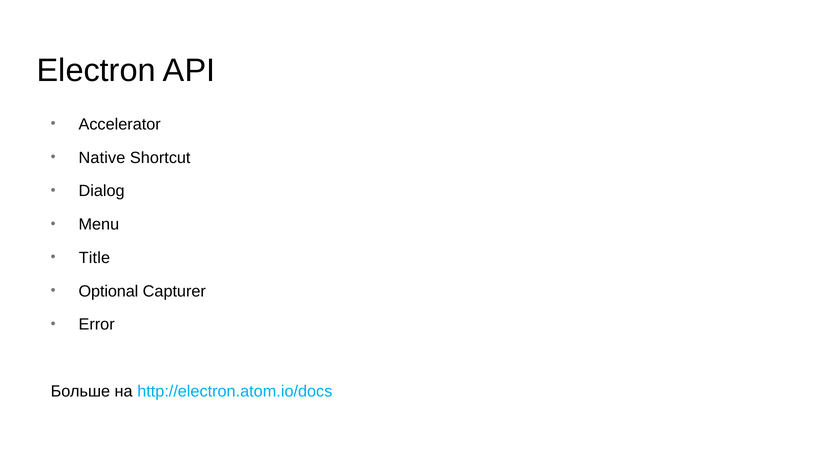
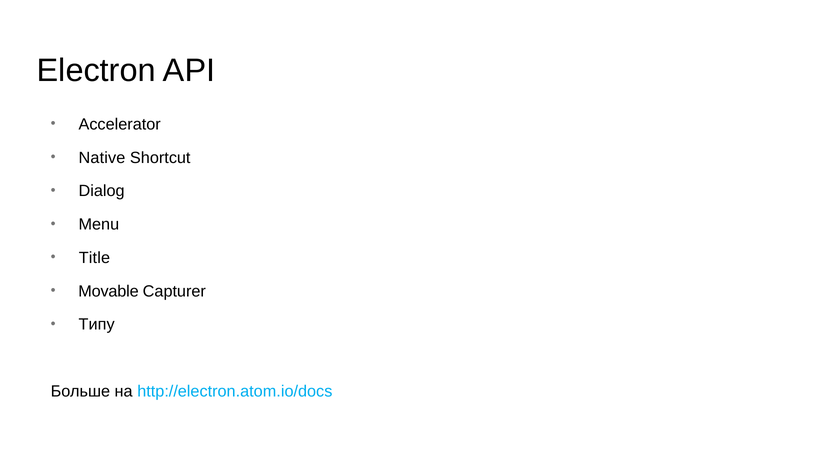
Optional: Optional -> Movable
Error: Error -> Типу
